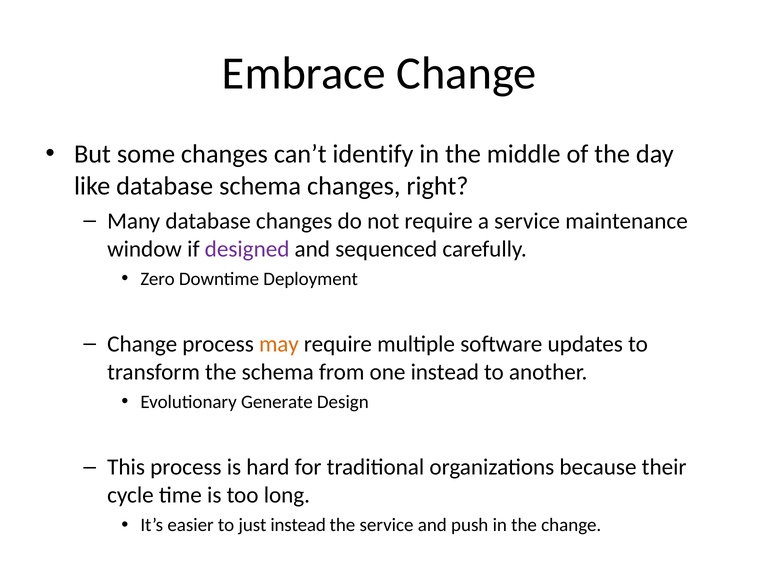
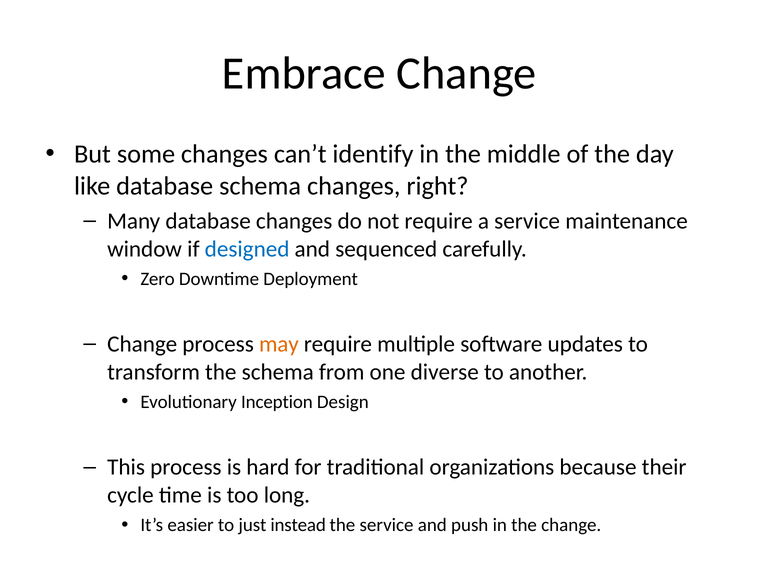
designed colour: purple -> blue
one instead: instead -> diverse
Generate: Generate -> Inception
